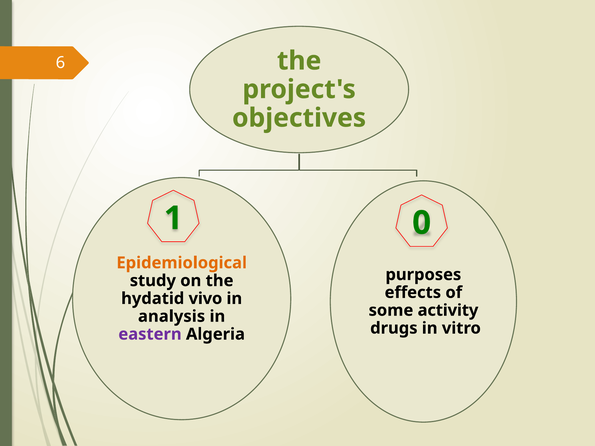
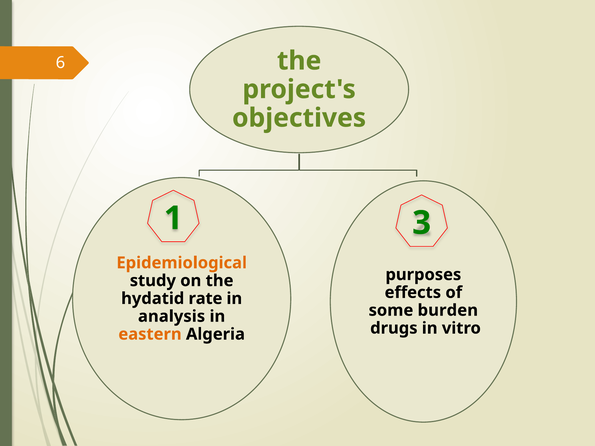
0: 0 -> 3
vivo: vivo -> rate
activity: activity -> burden
eastern colour: purple -> orange
